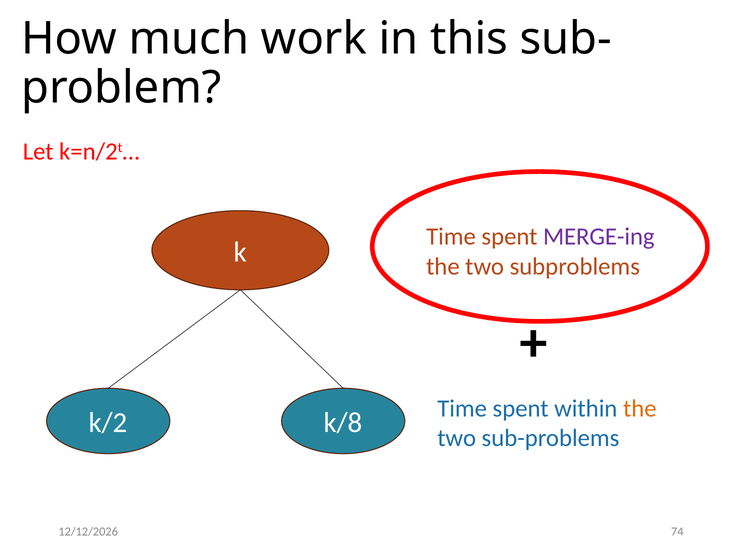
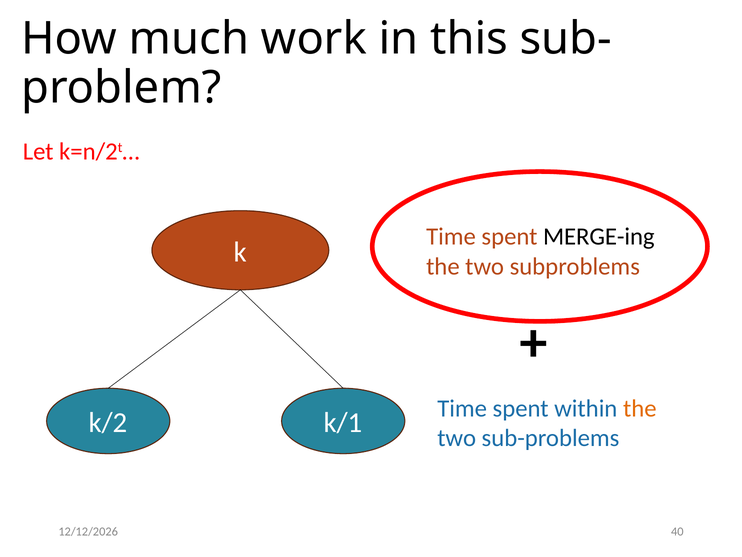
MERGE-ing colour: purple -> black
k/8: k/8 -> k/1
74: 74 -> 40
